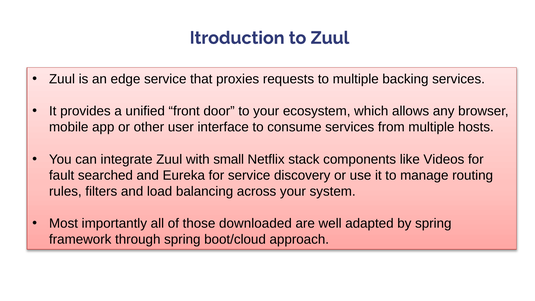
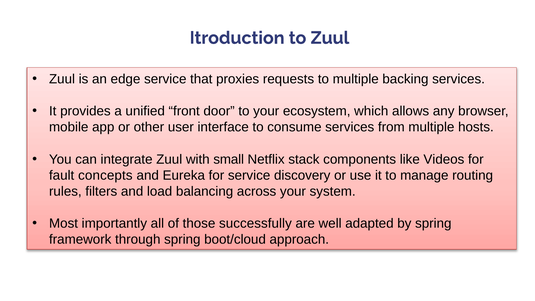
searched: searched -> concepts
downloaded: downloaded -> successfully
